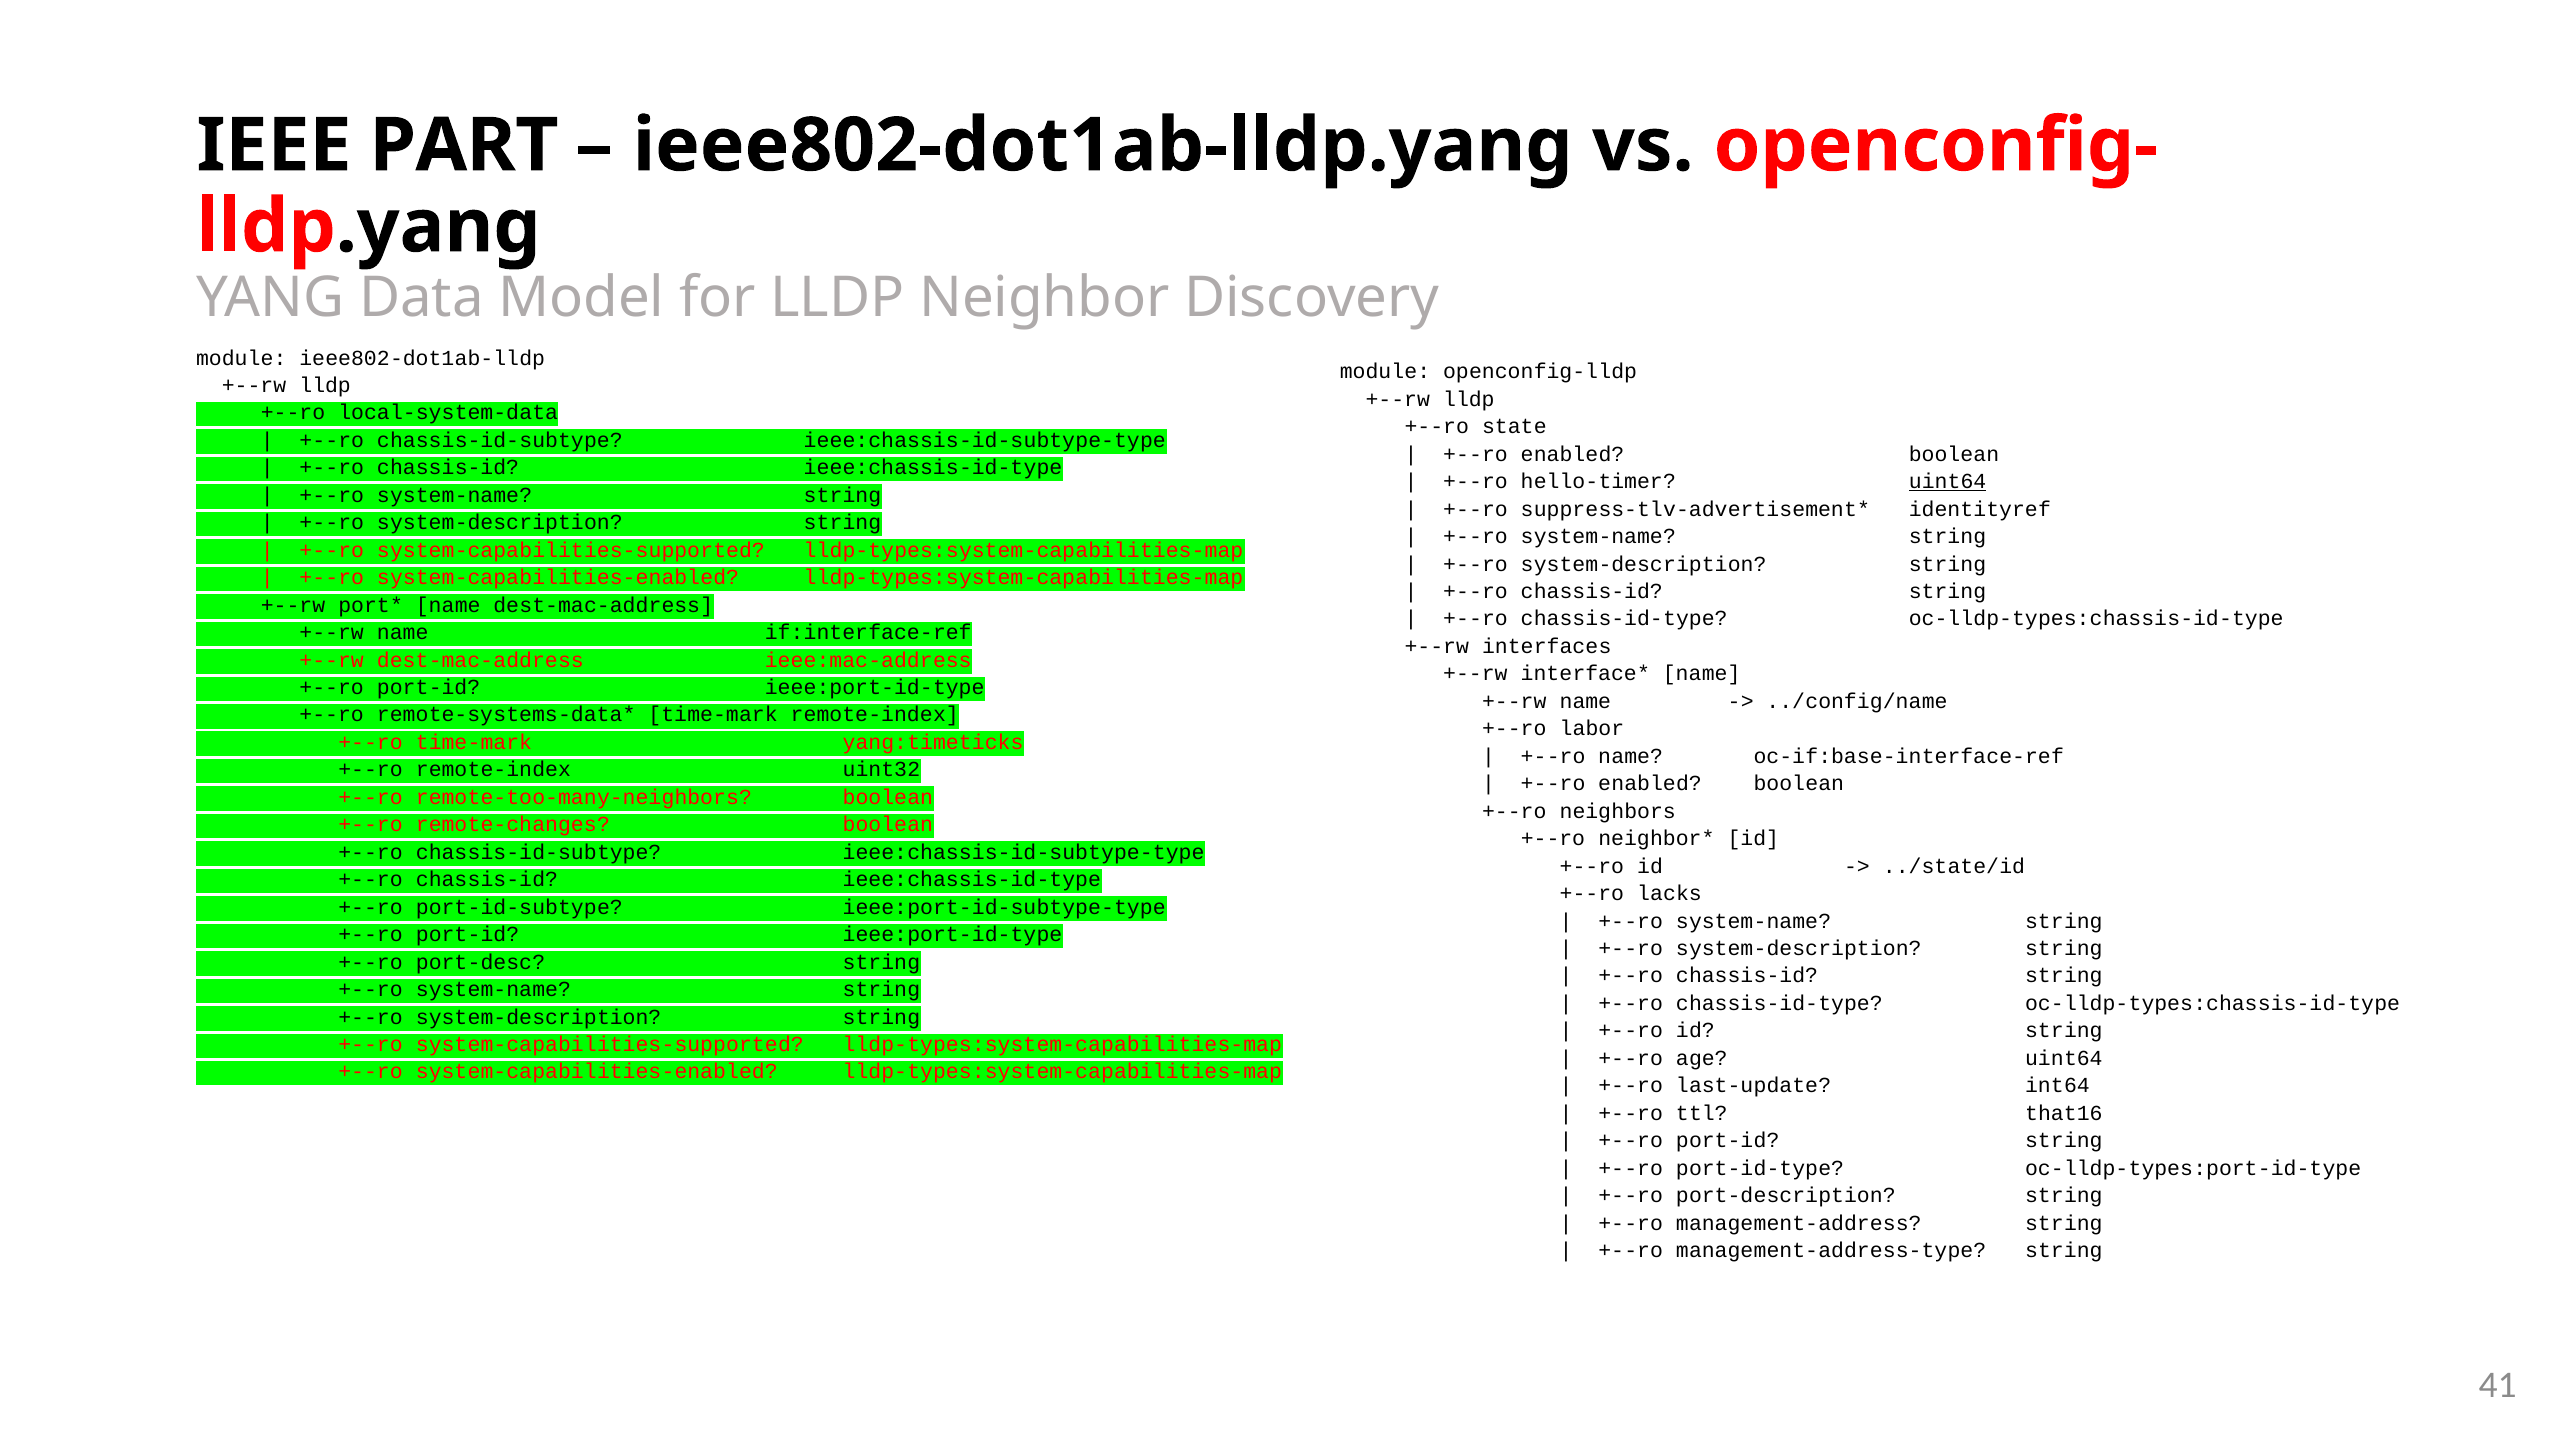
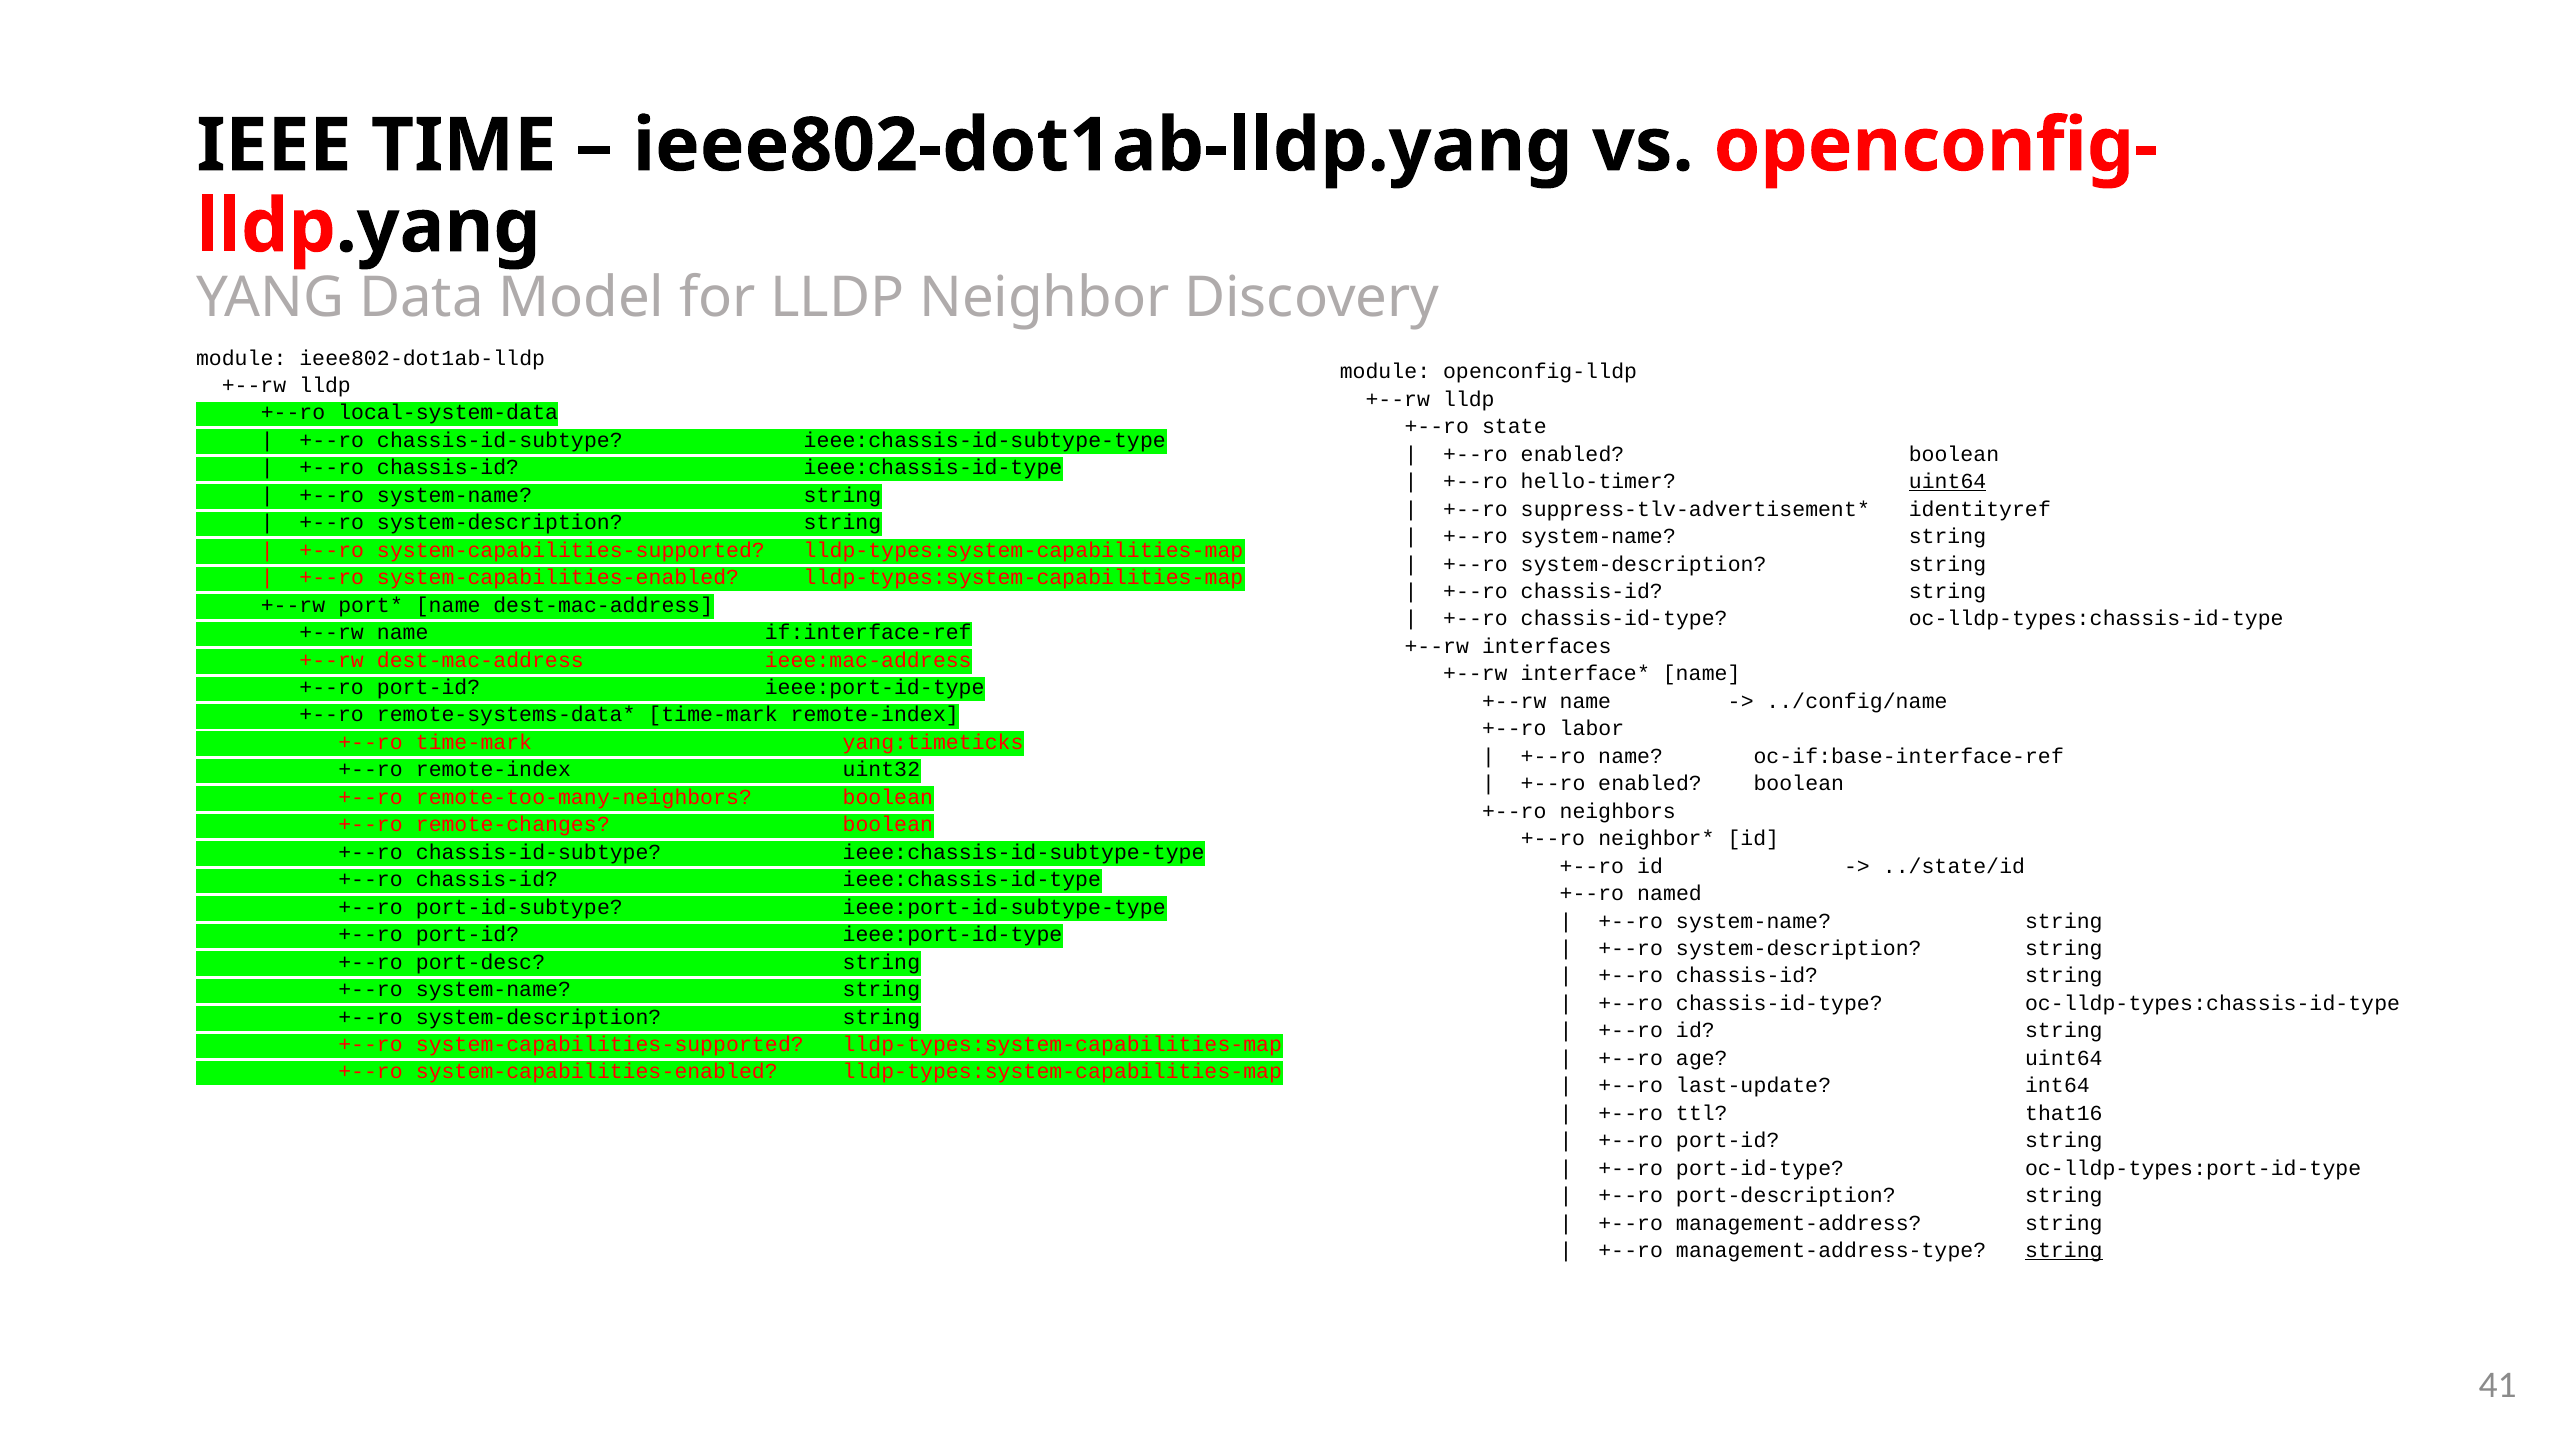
PART: PART -> TIME
lacks: lacks -> named
string at (2064, 1250) underline: none -> present
